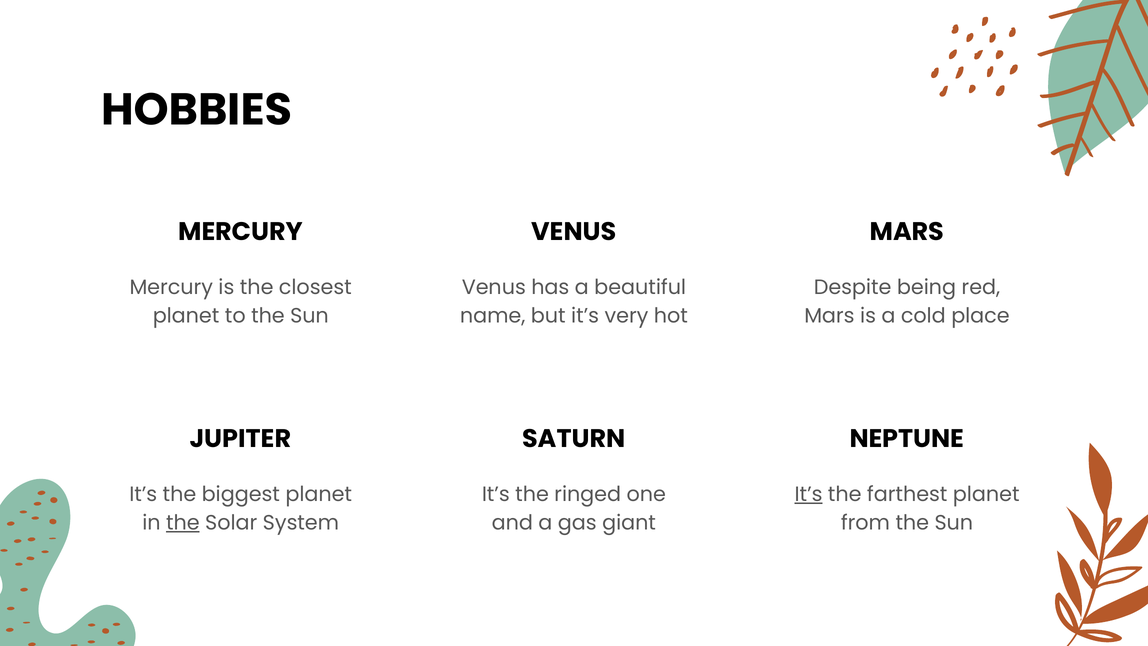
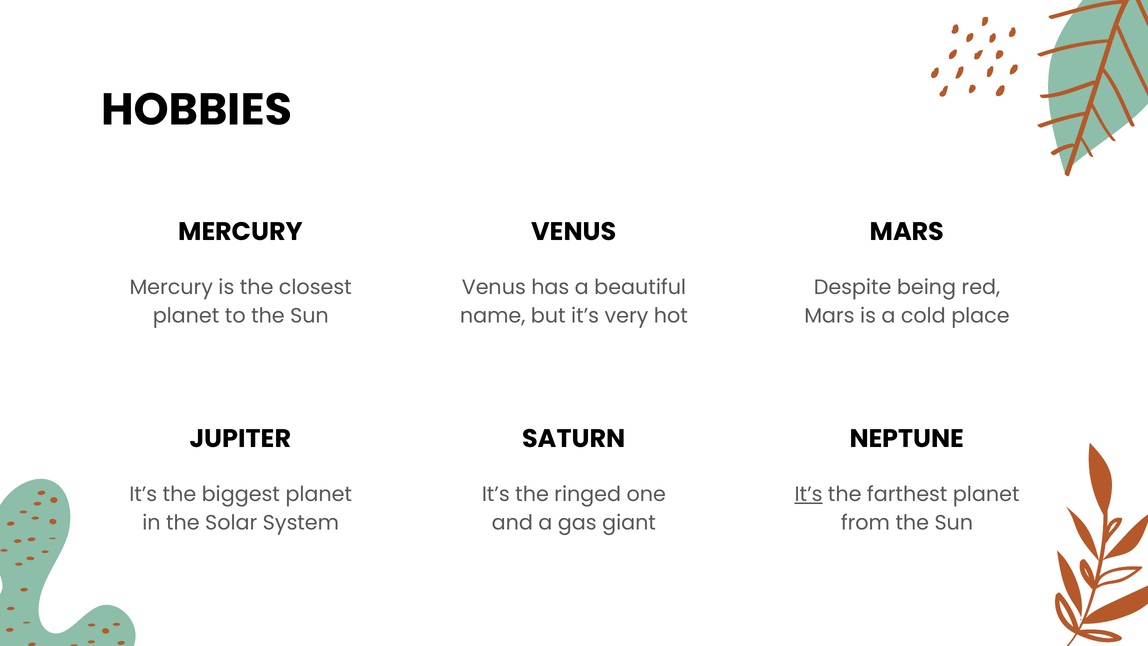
the at (183, 523) underline: present -> none
